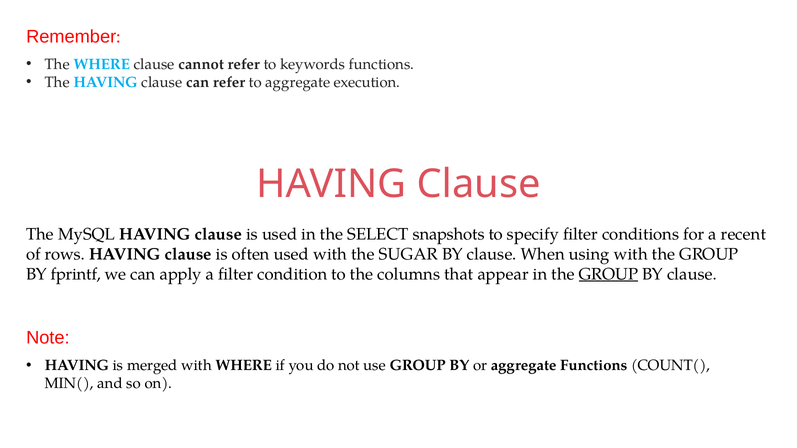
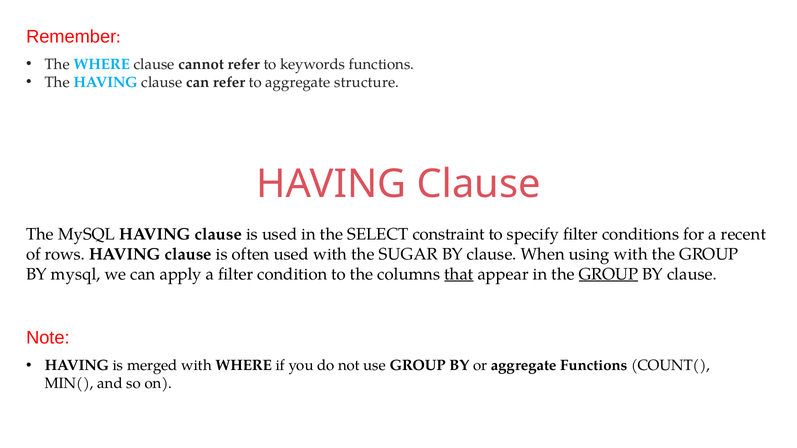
execution: execution -> structure
snapshots: snapshots -> constraint
BY fprintf: fprintf -> mysql
that underline: none -> present
